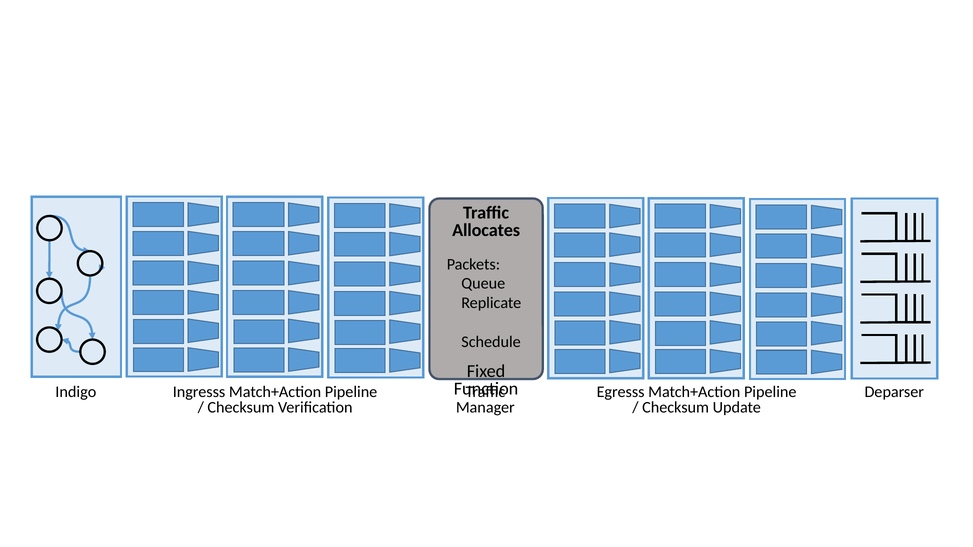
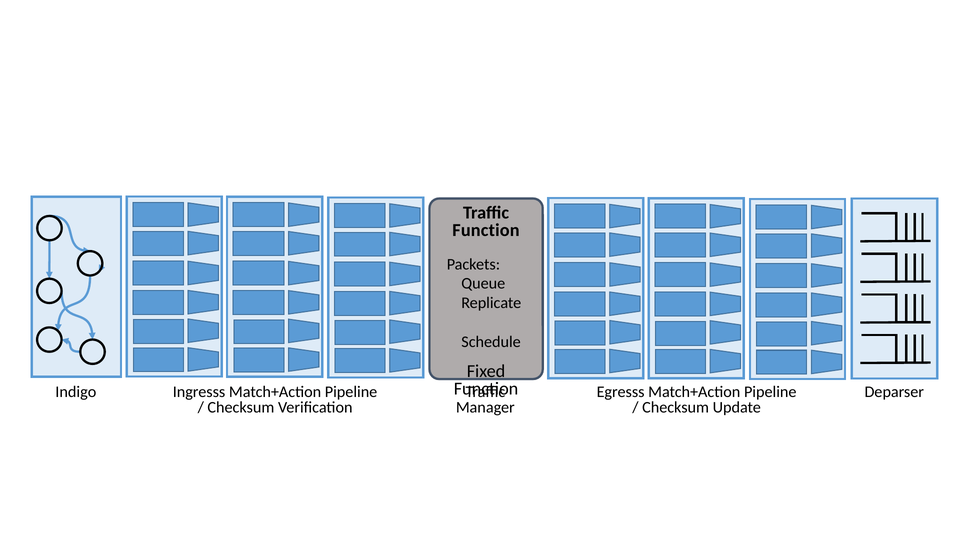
Allocates at (486, 231): Allocates -> Function
